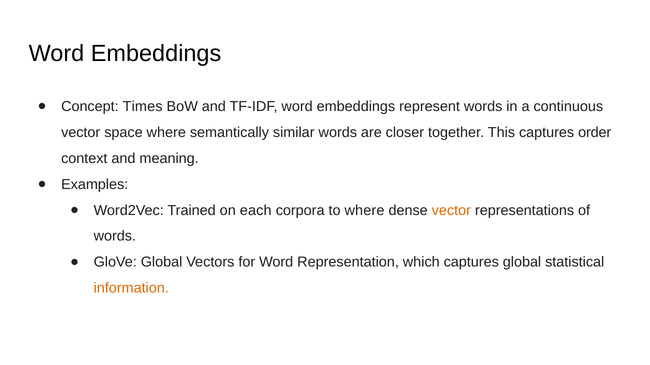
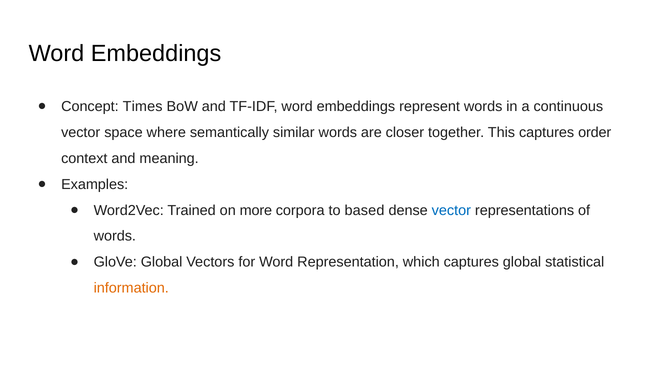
each: each -> more
to where: where -> based
vector at (451, 211) colour: orange -> blue
